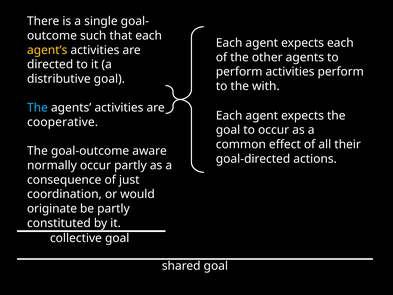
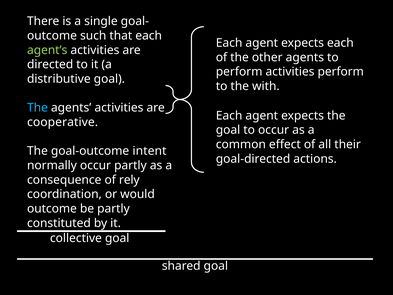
agent’s colour: yellow -> light green
aware: aware -> intent
just: just -> rely
originate at (52, 209): originate -> outcome
